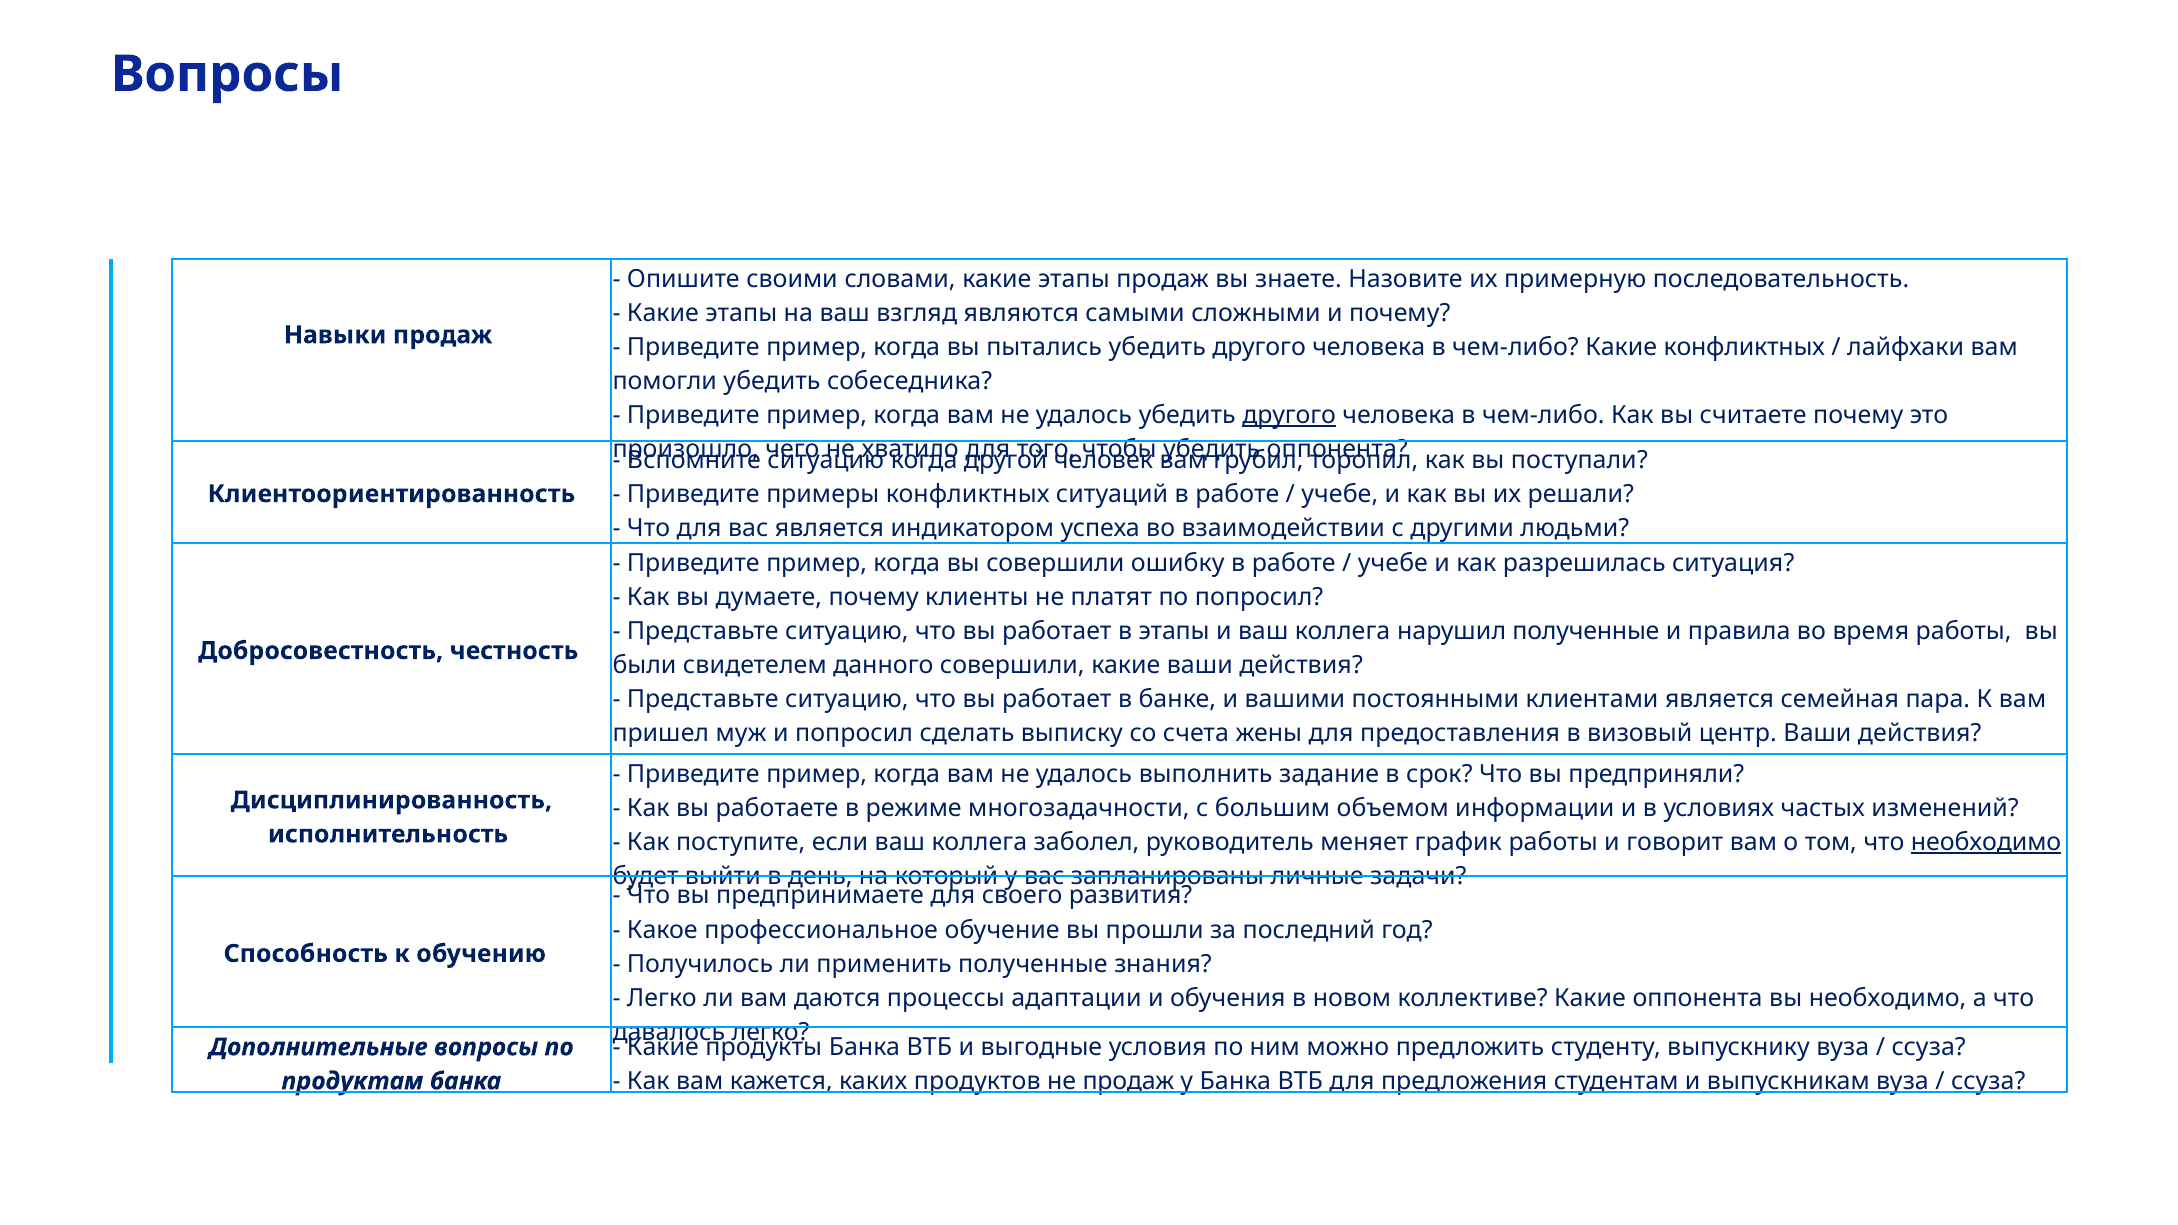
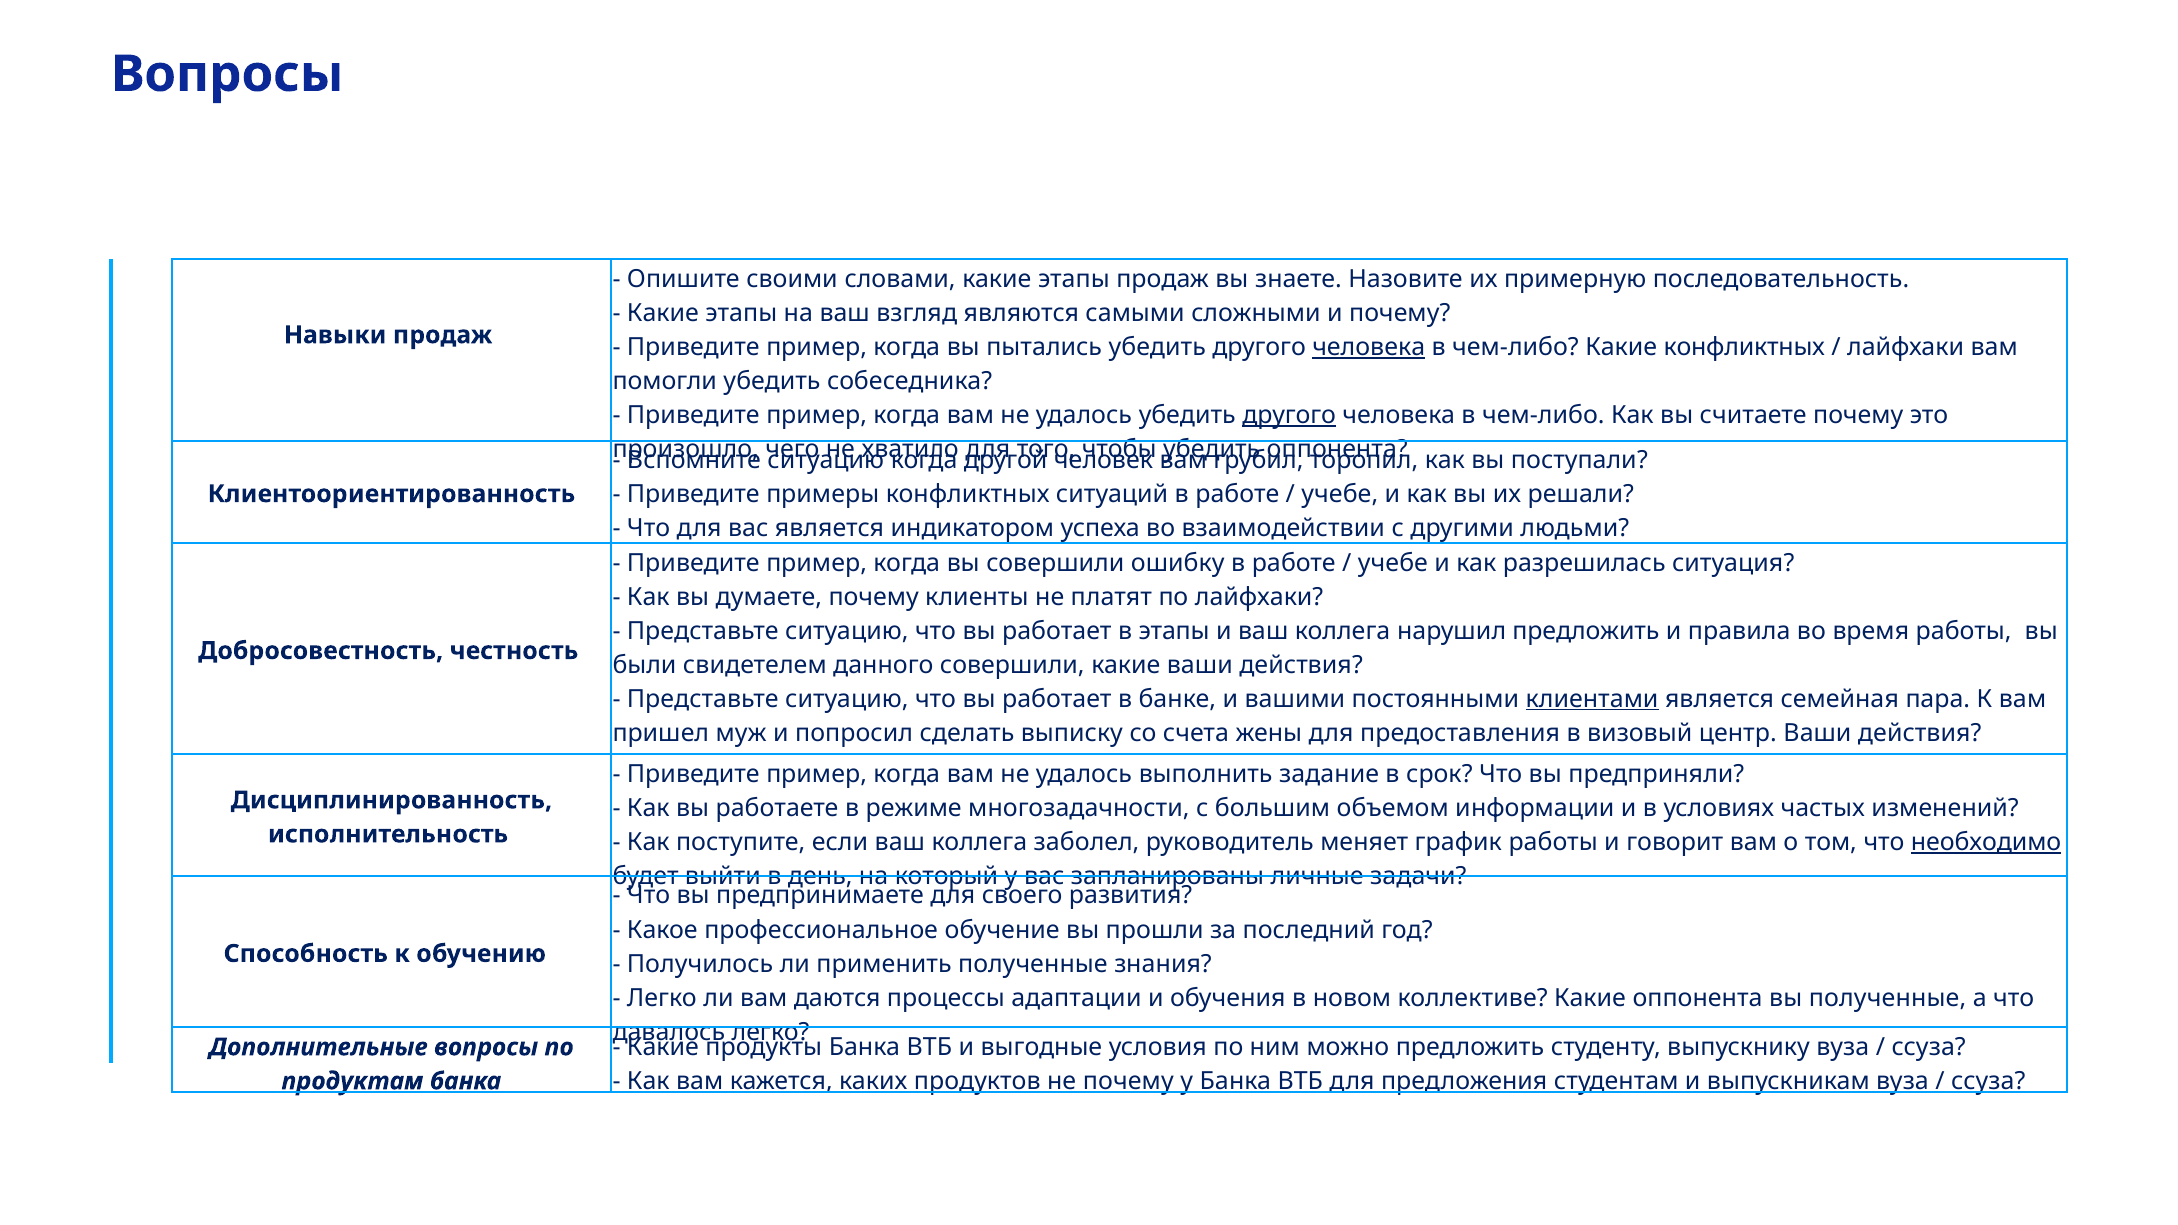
человека at (1369, 347) underline: none -> present
по попросил: попросил -> лайфхаки
нарушил полученные: полученные -> предложить
клиентами underline: none -> present
вы необходимо: необходимо -> полученные
не продаж: продаж -> почему
